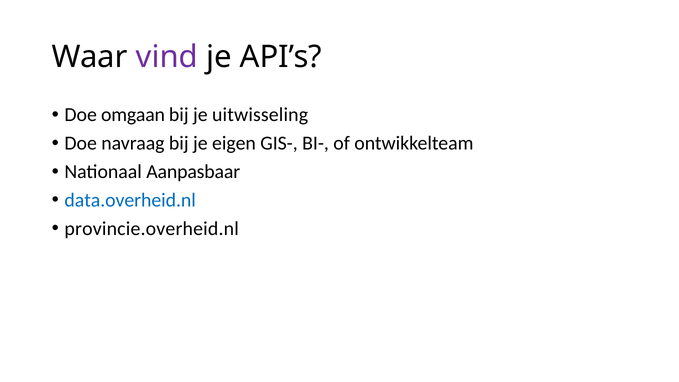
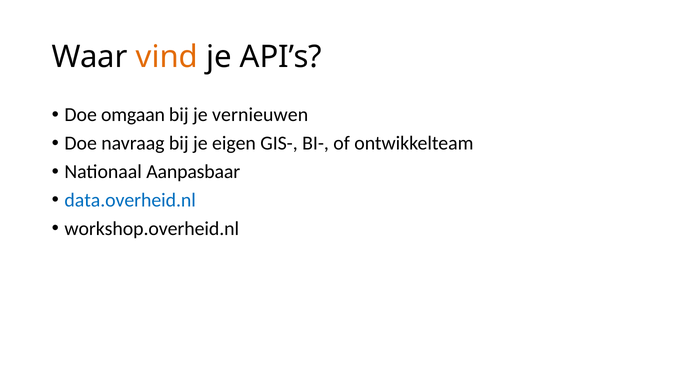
vind colour: purple -> orange
uitwisseling: uitwisseling -> vernieuwen
provincie.overheid.nl: provincie.overheid.nl -> workshop.overheid.nl
